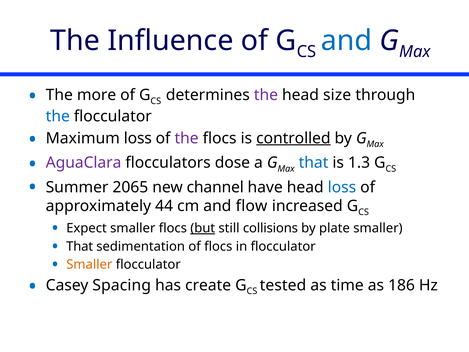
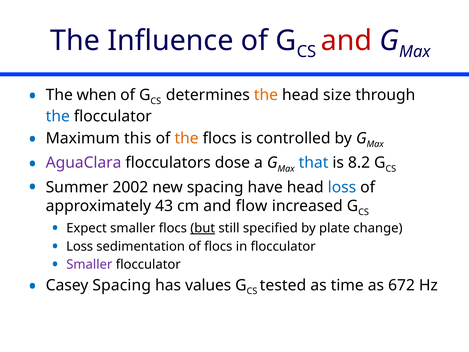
and at (346, 41) colour: blue -> red
more: more -> when
the at (266, 95) colour: purple -> orange
Maximum loss: loss -> this
the at (187, 138) colour: purple -> orange
controlled underline: present -> none
1.3: 1.3 -> 8.2
2065: 2065 -> 2002
new channel: channel -> spacing
44: 44 -> 43
collisions: collisions -> specified
plate smaller: smaller -> change
That at (80, 246): That -> Loss
Smaller at (89, 265) colour: orange -> purple
create: create -> values
186: 186 -> 672
